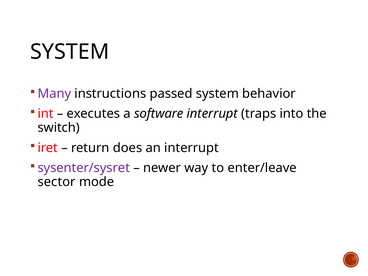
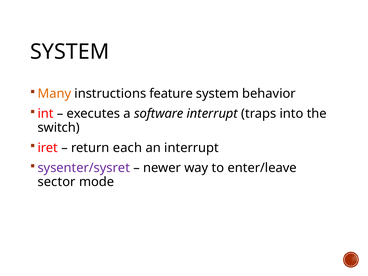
Many colour: purple -> orange
passed: passed -> feature
does: does -> each
